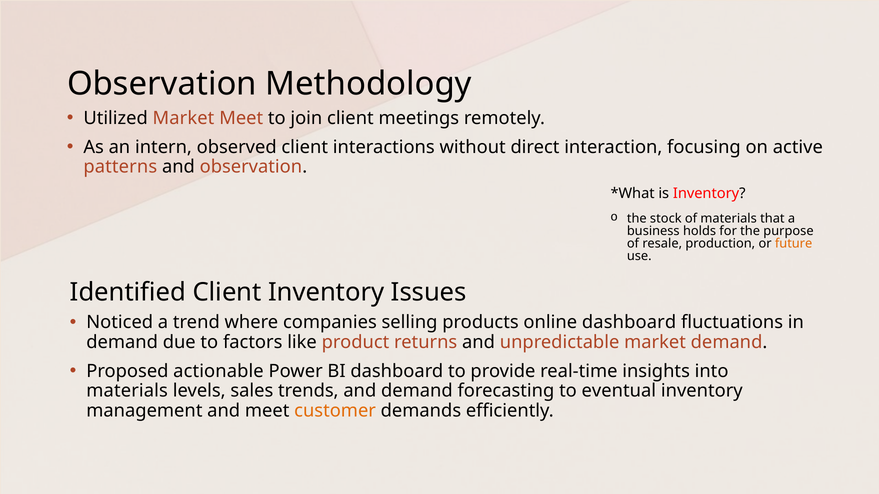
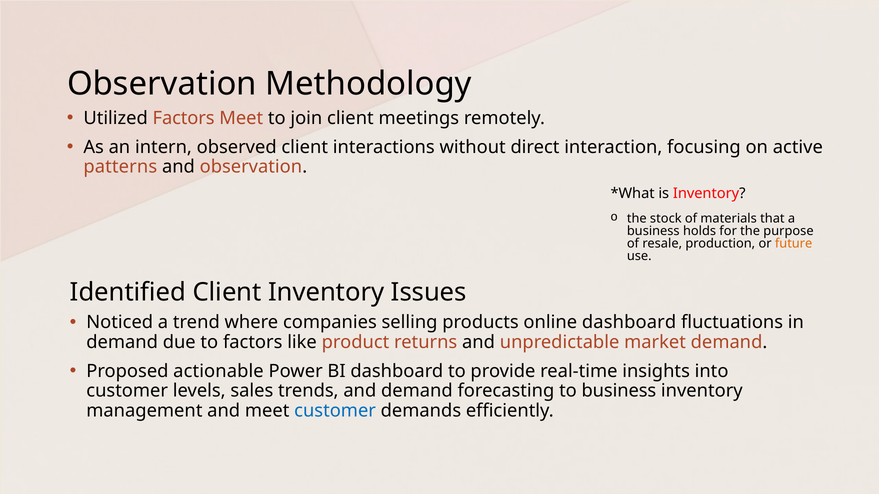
Utilized Market: Market -> Factors
materials at (127, 391): materials -> customer
to eventual: eventual -> business
customer at (335, 411) colour: orange -> blue
